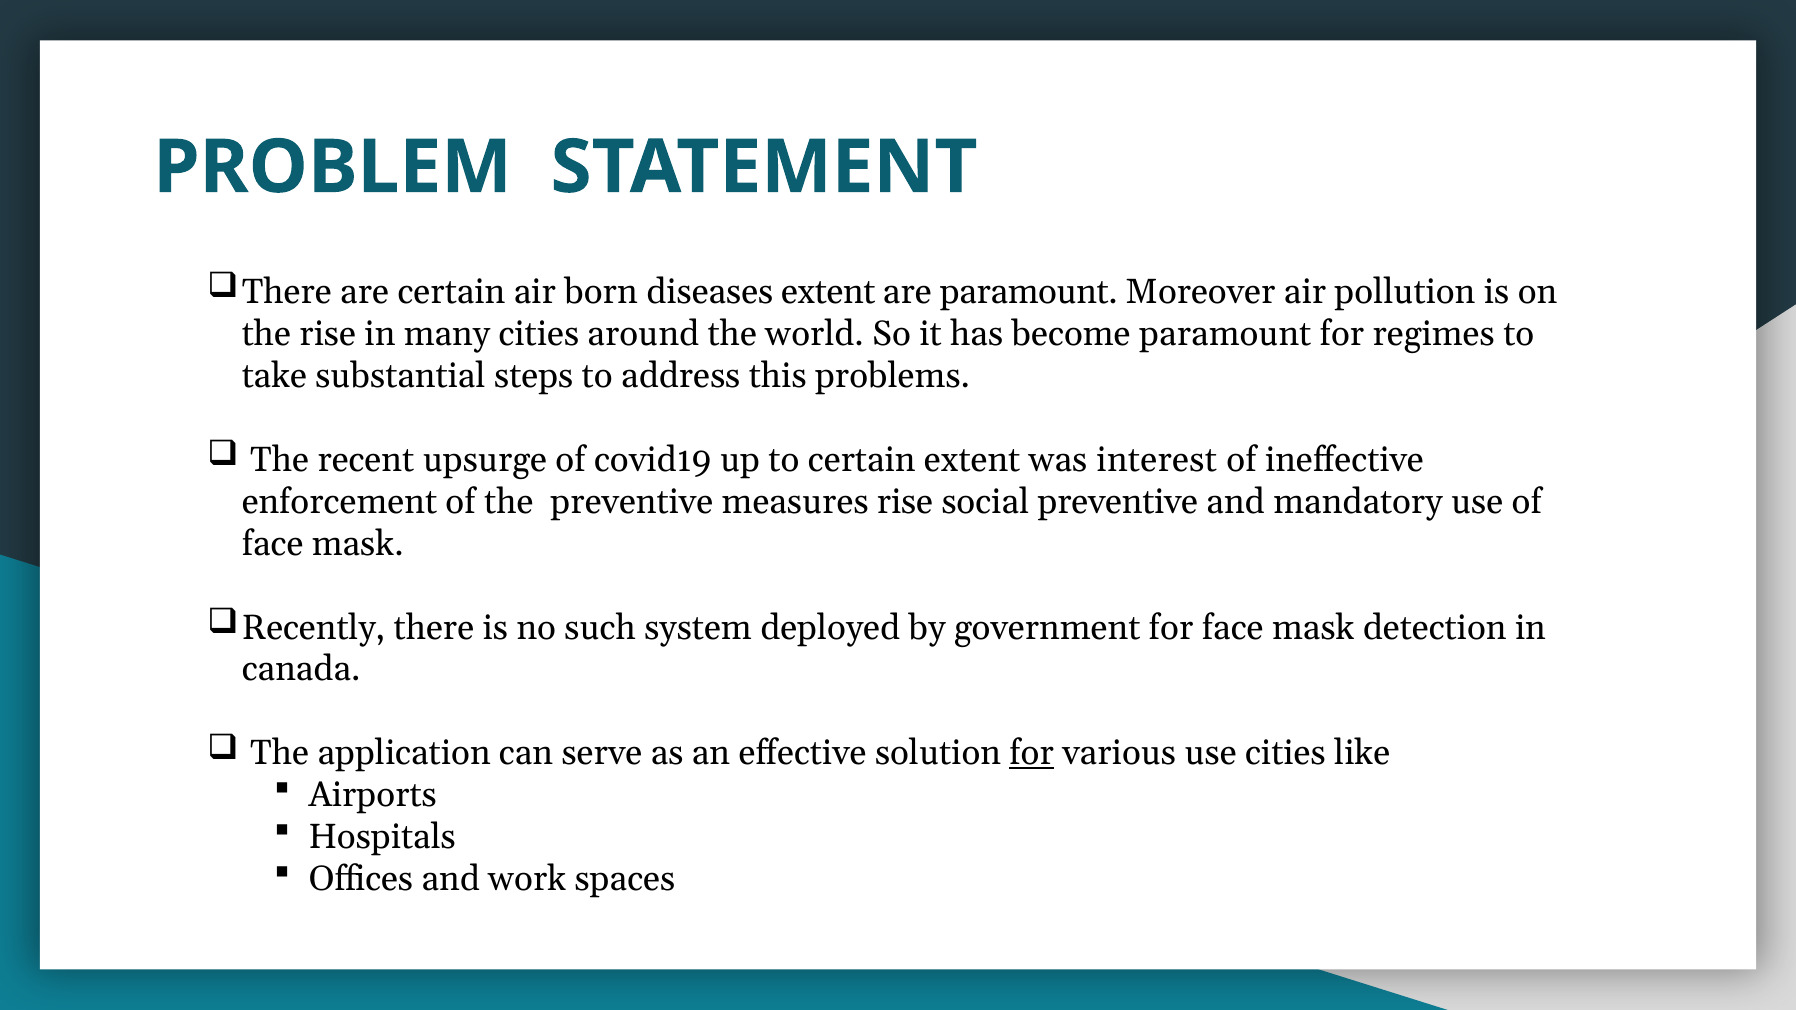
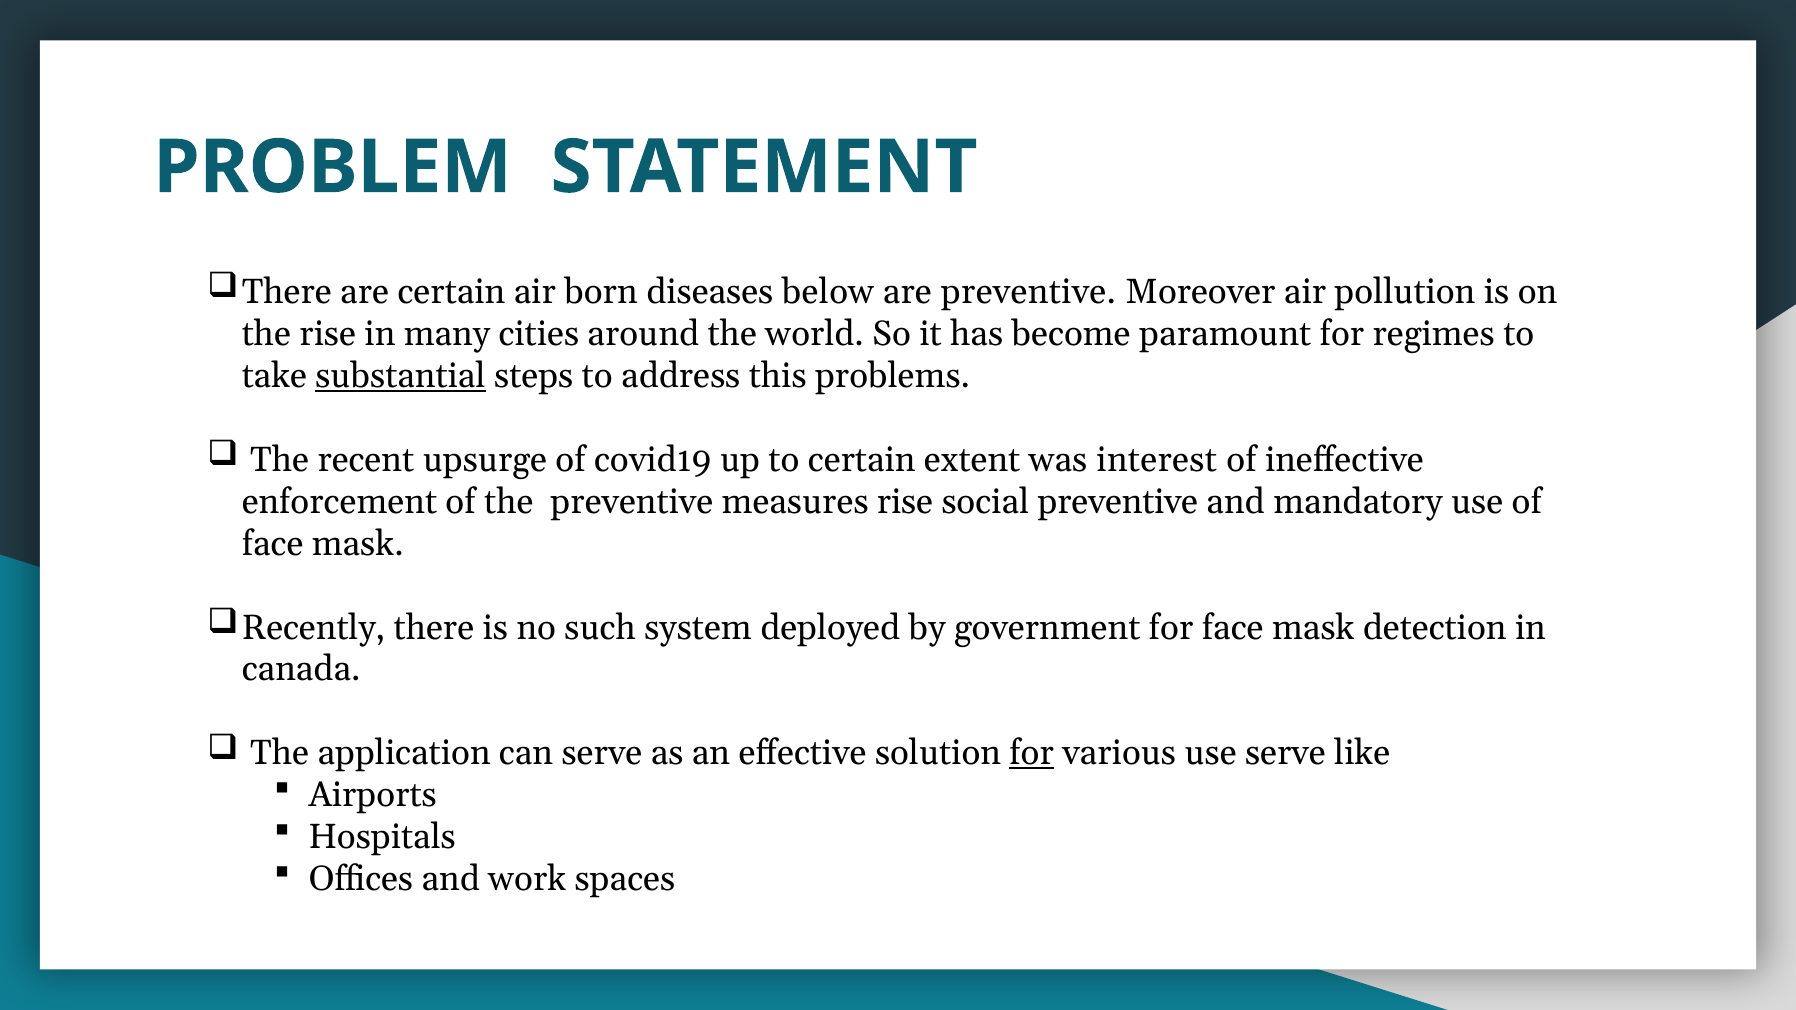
diseases extent: extent -> below
are paramount: paramount -> preventive
substantial underline: none -> present
use cities: cities -> serve
